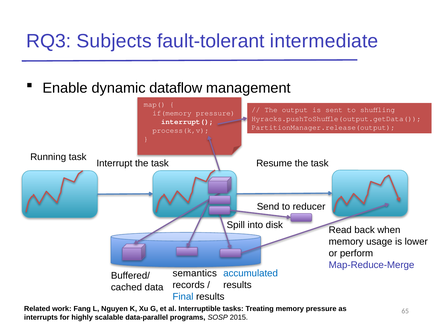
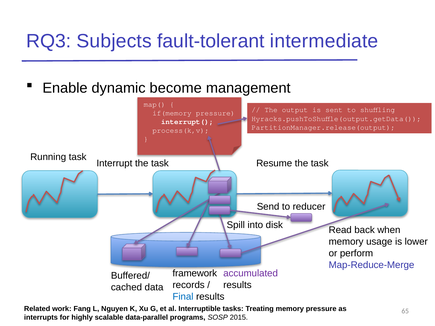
dataflow: dataflow -> become
semantics: semantics -> framework
accumulated colour: blue -> purple
